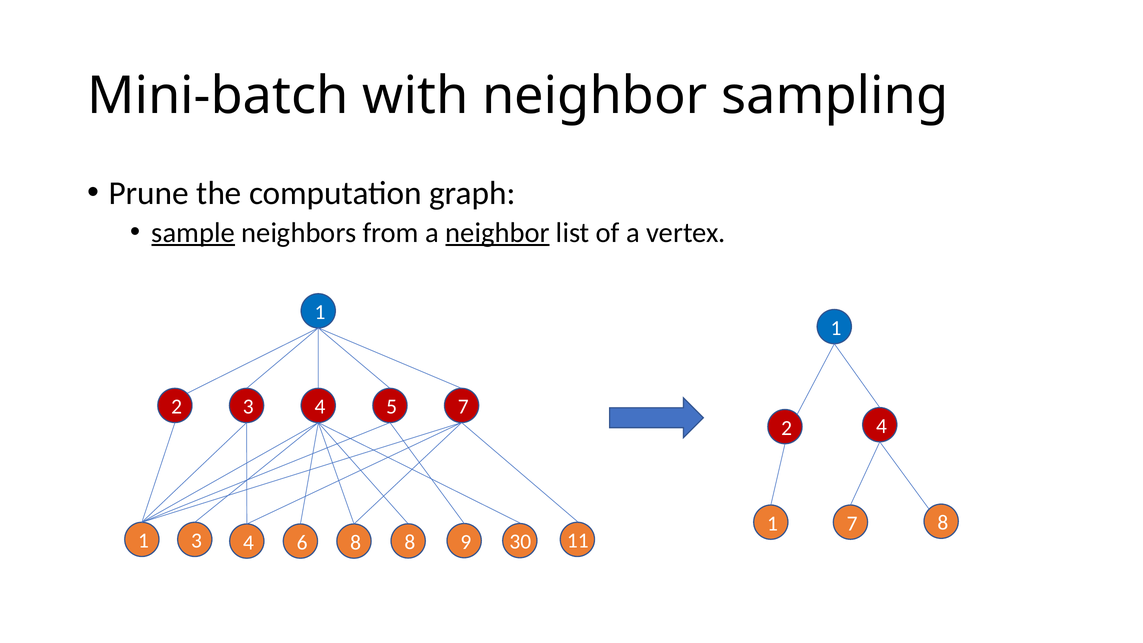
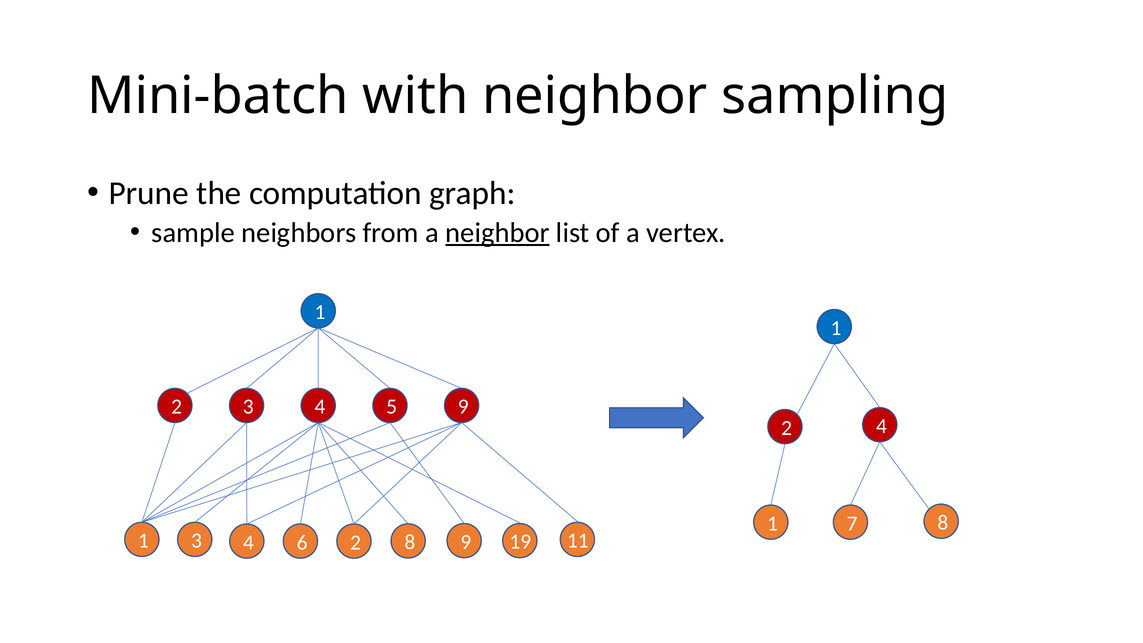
sample underline: present -> none
7 at (463, 407): 7 -> 9
8 at (356, 543): 8 -> 2
30: 30 -> 19
